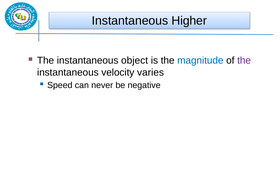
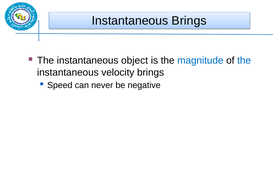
Instantaneous Higher: Higher -> Brings
the at (244, 61) colour: purple -> blue
velocity varies: varies -> brings
